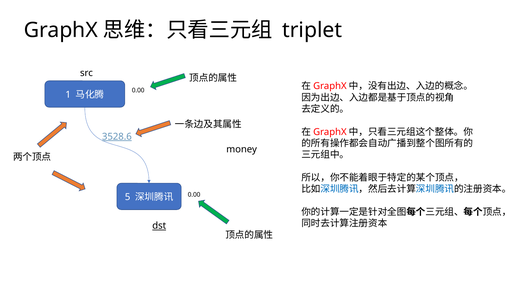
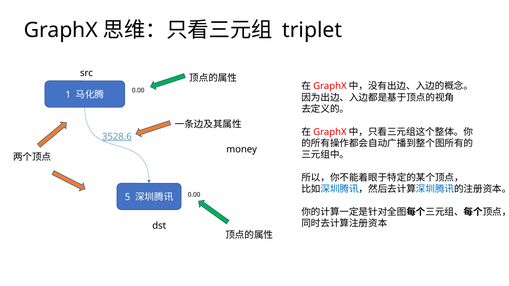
dst underline: present -> none
